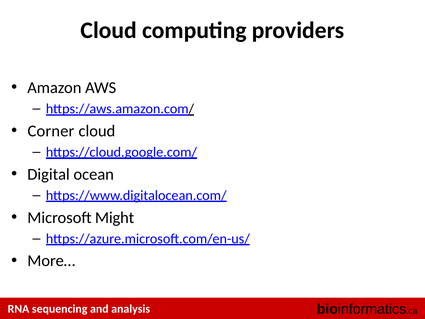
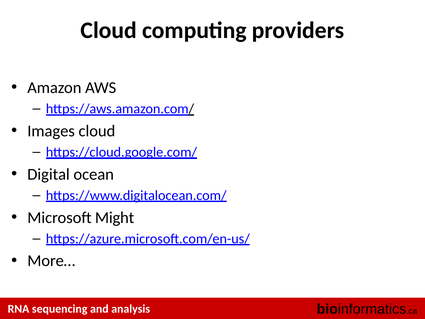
Corner: Corner -> Images
